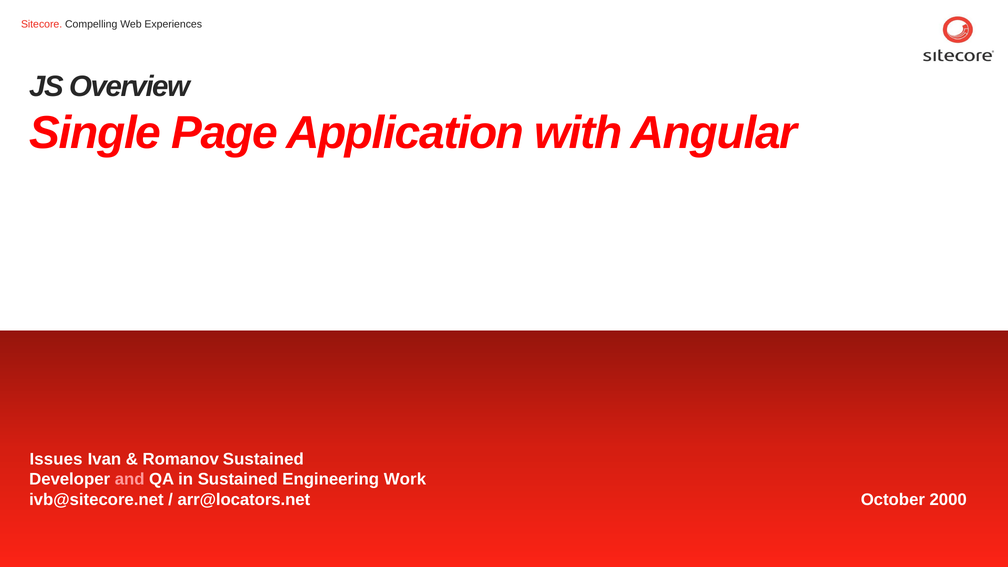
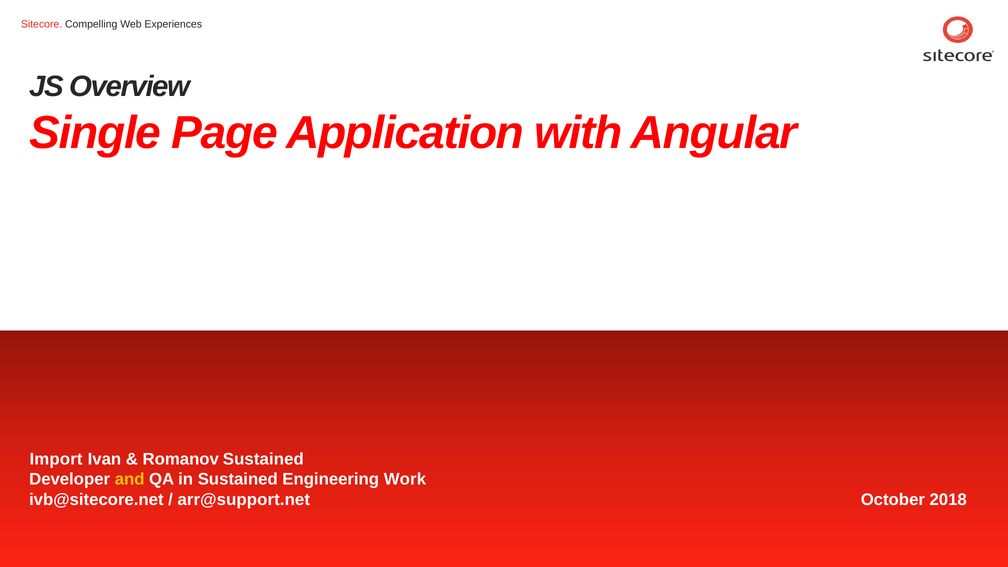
Issues: Issues -> Import
and colour: pink -> yellow
arr@locators.net: arr@locators.net -> arr@support.net
2000: 2000 -> 2018
